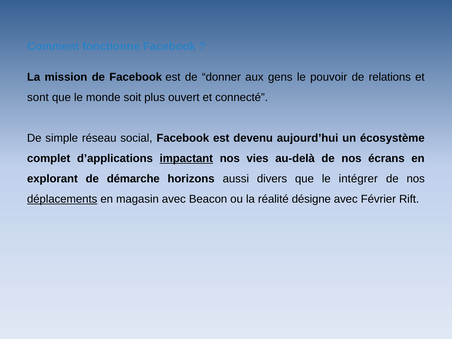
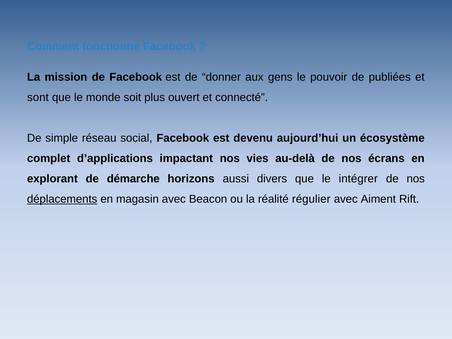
relations: relations -> publiées
impactant underline: present -> none
désigne: désigne -> régulier
Février: Février -> Aiment
